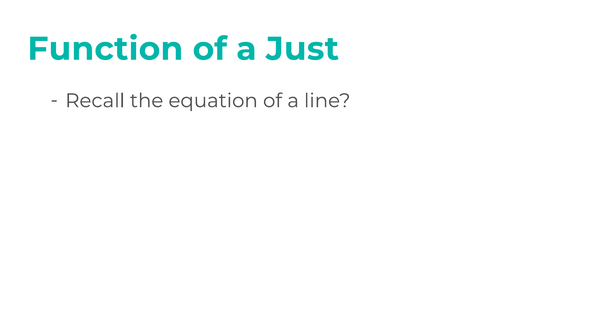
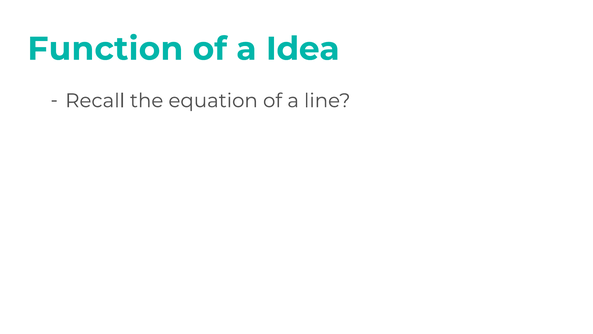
Just: Just -> Idea
